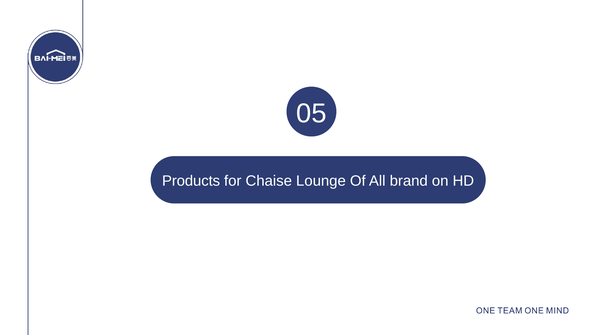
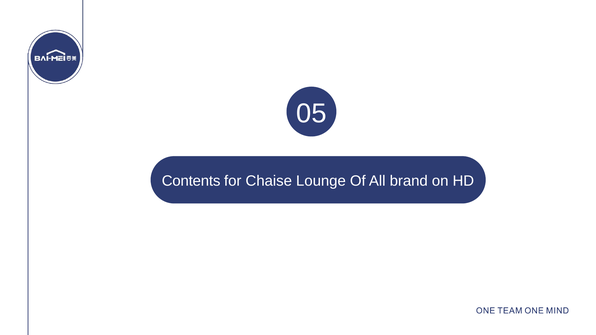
Products at (191, 181): Products -> Contents
